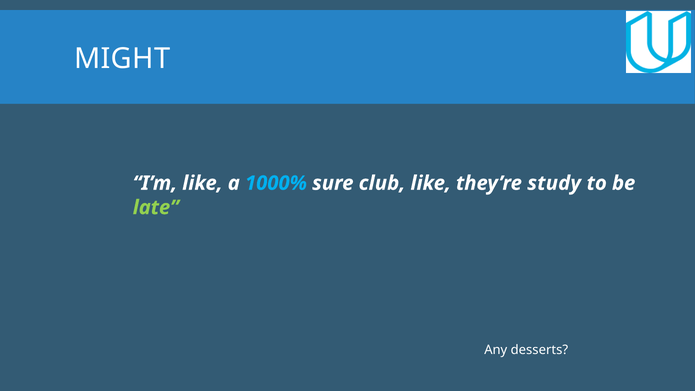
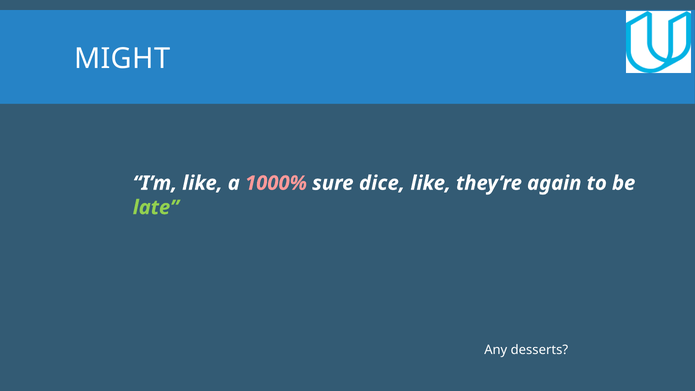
1000% colour: light blue -> pink
club: club -> dice
study: study -> again
